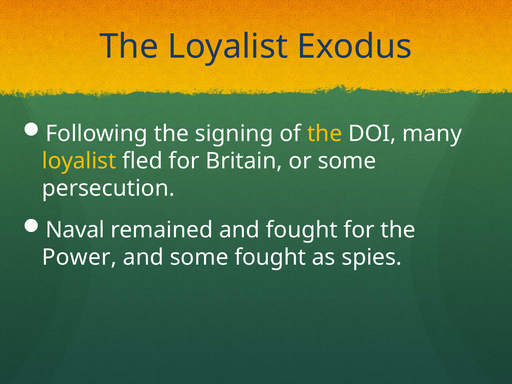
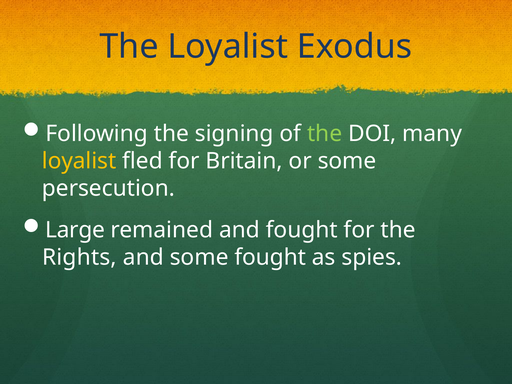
the at (325, 134) colour: yellow -> light green
Naval: Naval -> Large
Power: Power -> Rights
